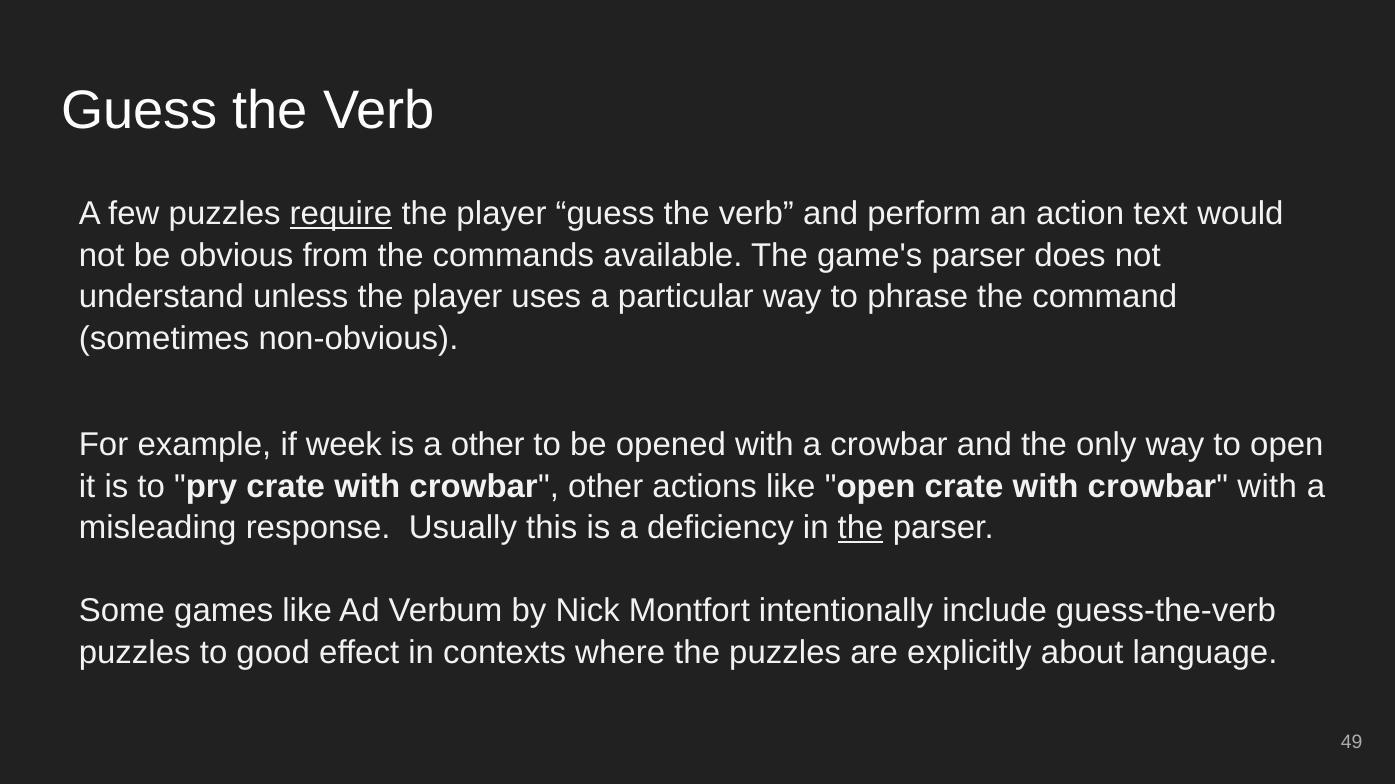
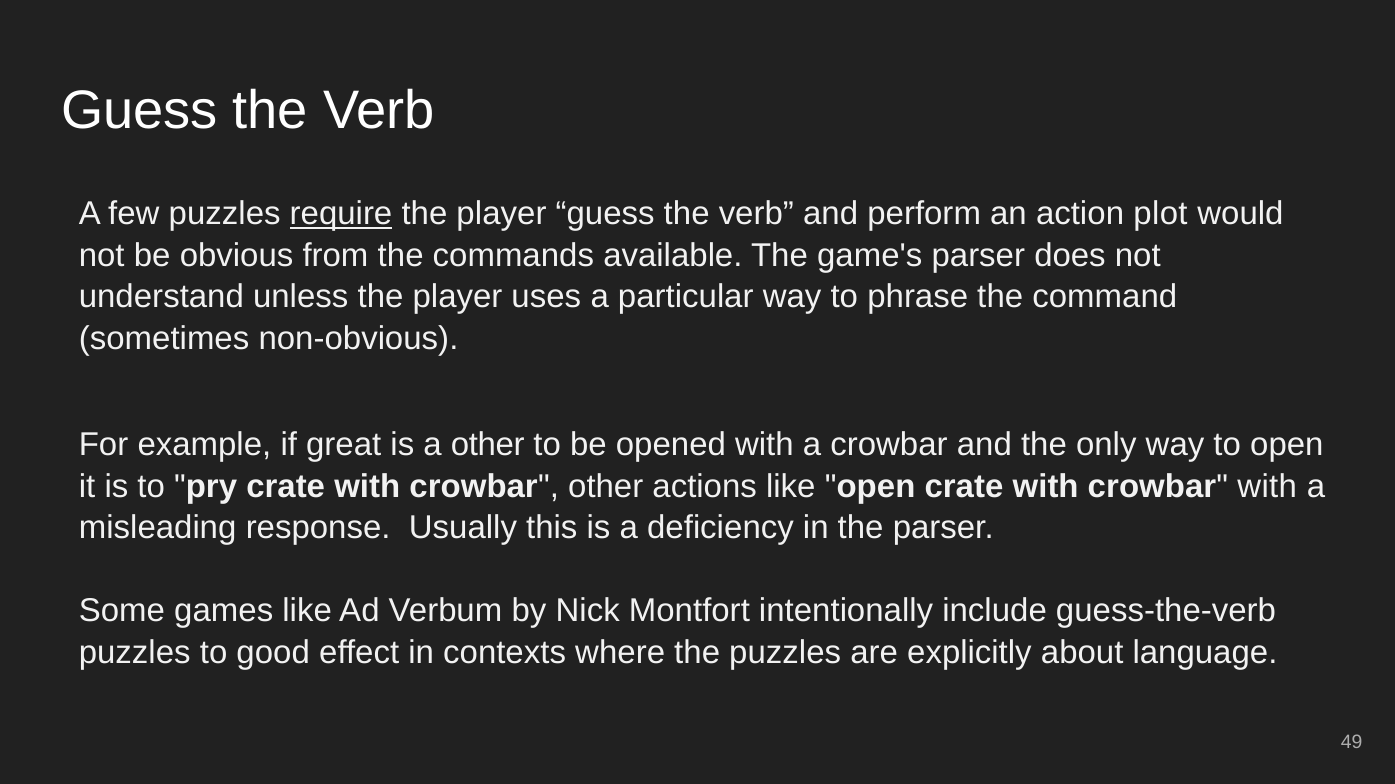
text: text -> plot
week: week -> great
the at (861, 528) underline: present -> none
